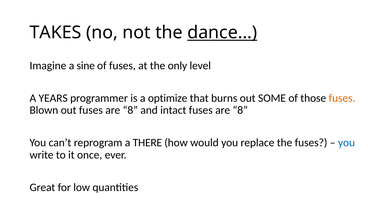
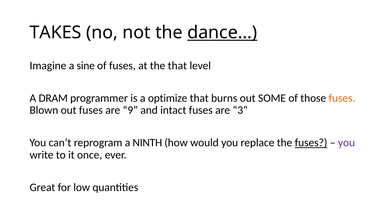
the only: only -> that
YEARS: YEARS -> DRAM
out fuses are 8: 8 -> 9
intact fuses are 8: 8 -> 3
THERE: THERE -> NINTH
fuses at (311, 143) underline: none -> present
you at (346, 143) colour: blue -> purple
